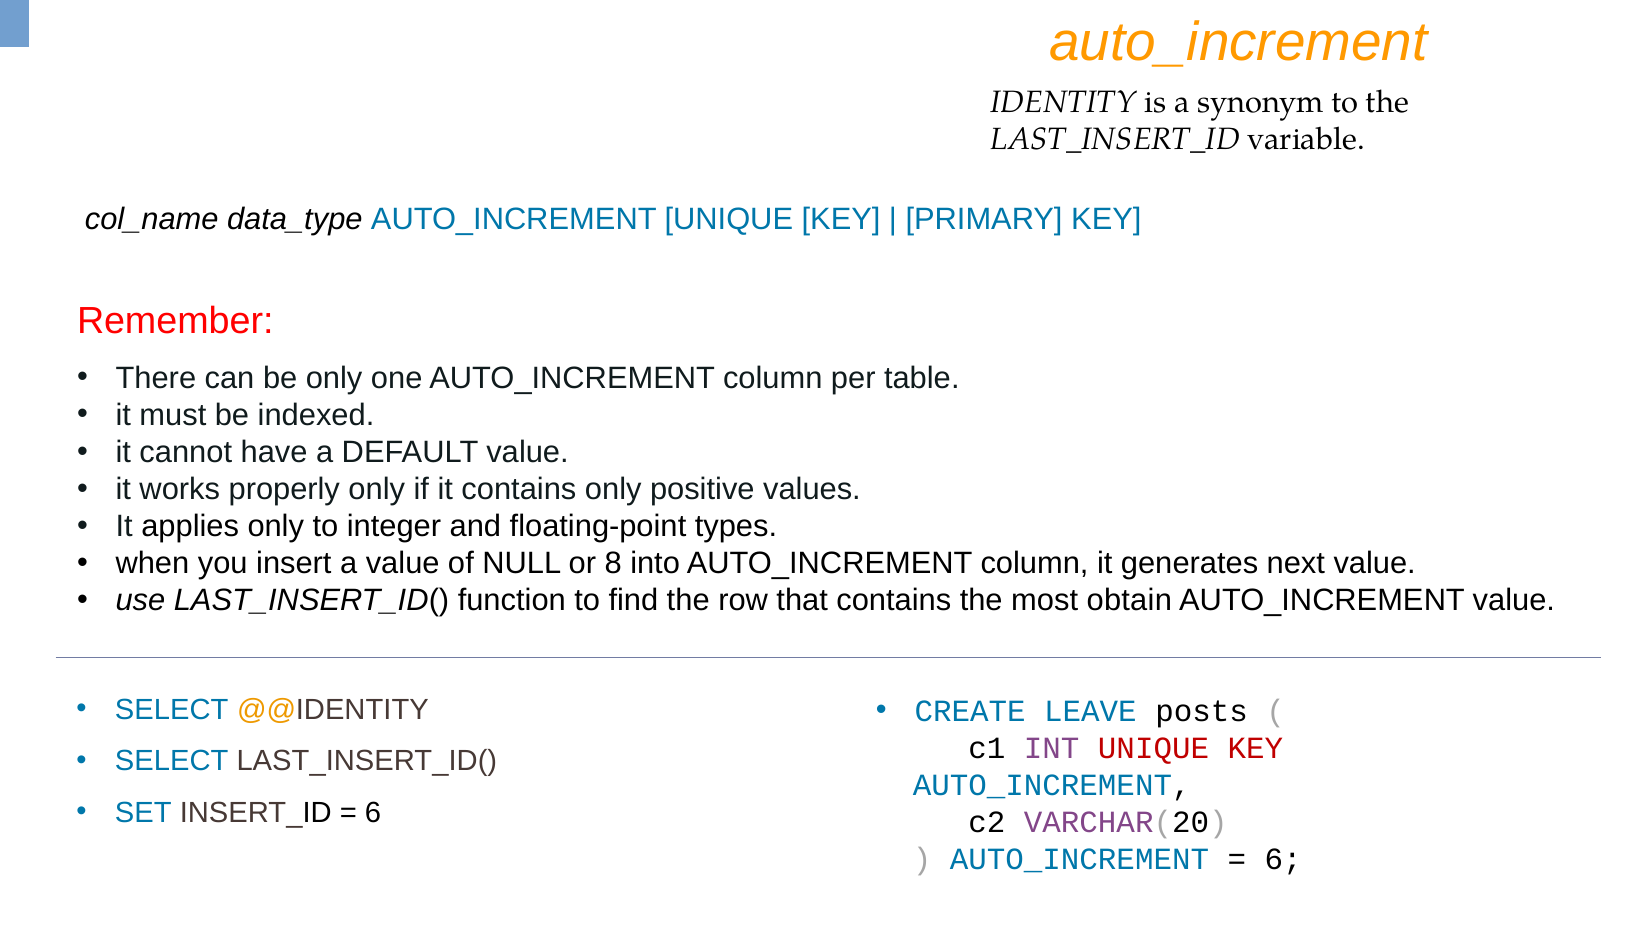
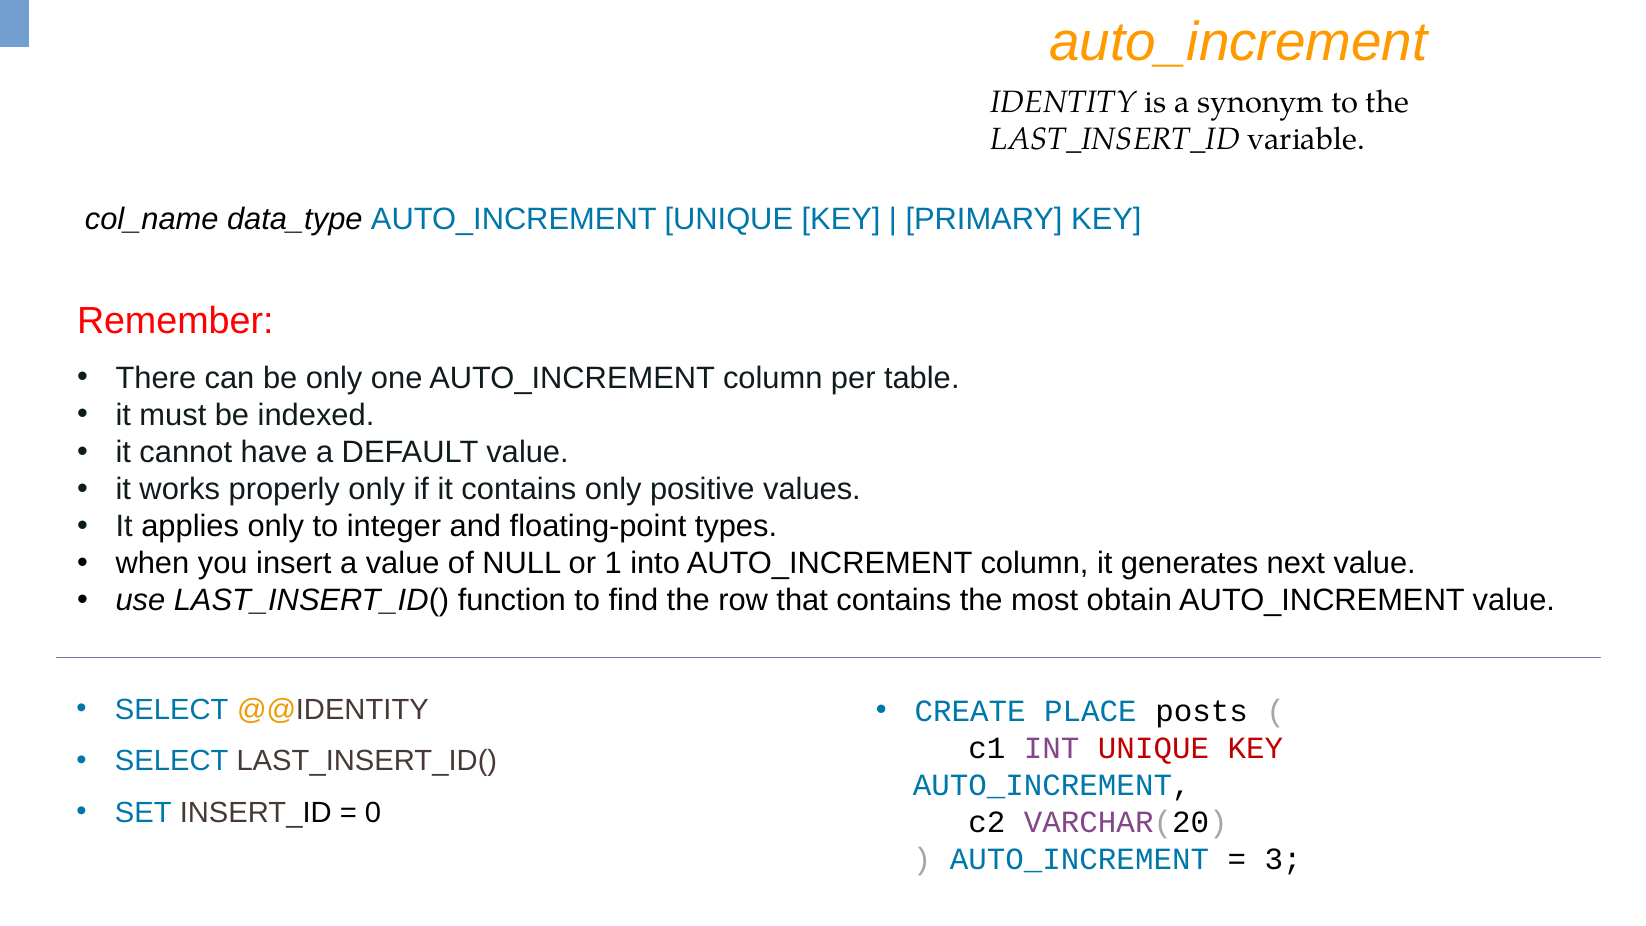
8: 8 -> 1
LEAVE: LEAVE -> PLACE
6 at (373, 813): 6 -> 0
6 at (1283, 859): 6 -> 3
